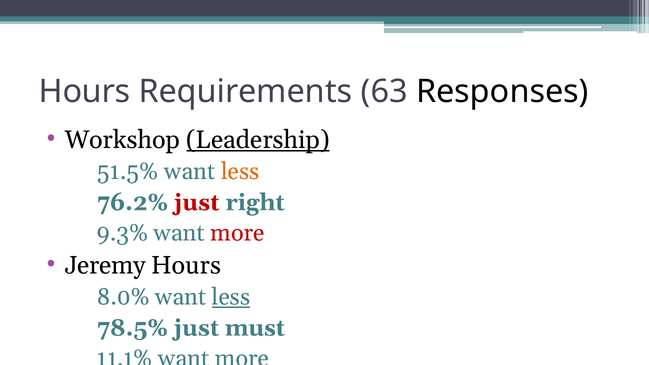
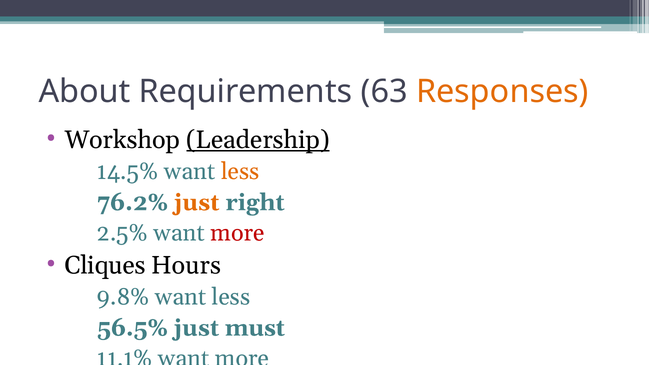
Hours at (85, 91): Hours -> About
Responses colour: black -> orange
51.5%: 51.5% -> 14.5%
just at (197, 203) colour: red -> orange
9.3%: 9.3% -> 2.5%
Jeremy: Jeremy -> Cliques
8.0%: 8.0% -> 9.8%
less at (231, 297) underline: present -> none
78.5%: 78.5% -> 56.5%
